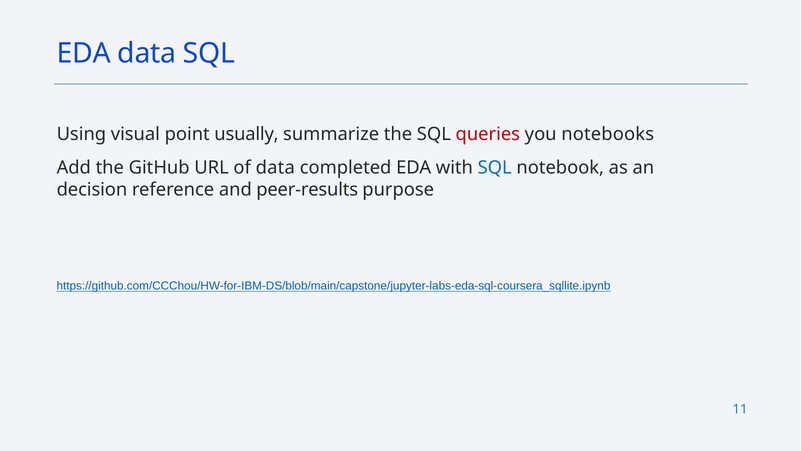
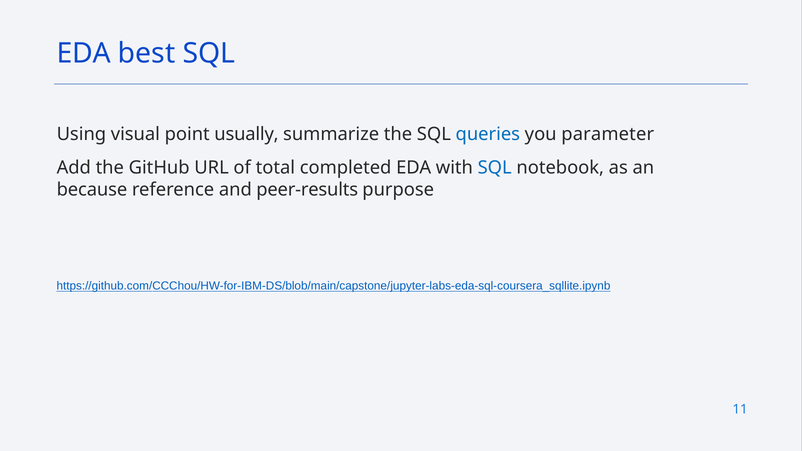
EDA data: data -> best
queries colour: red -> blue
notebooks: notebooks -> parameter
of data: data -> total
decision: decision -> because
